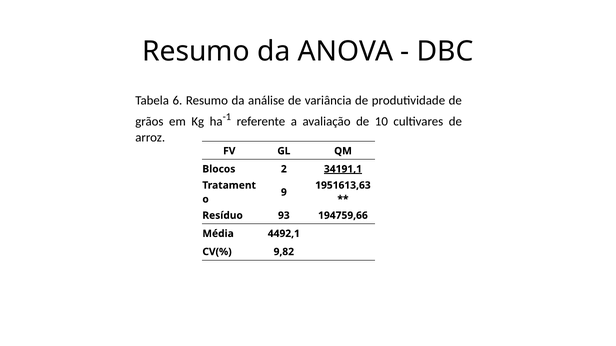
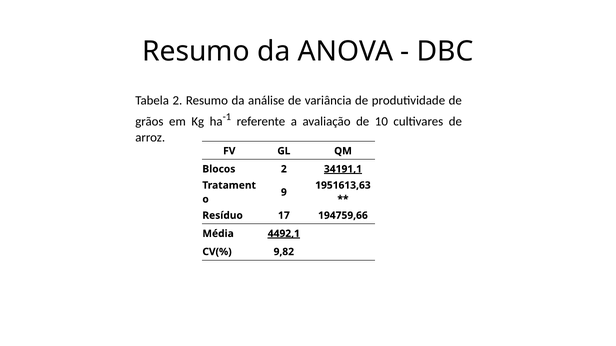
Tabela 6: 6 -> 2
93: 93 -> 17
4492,1 underline: none -> present
